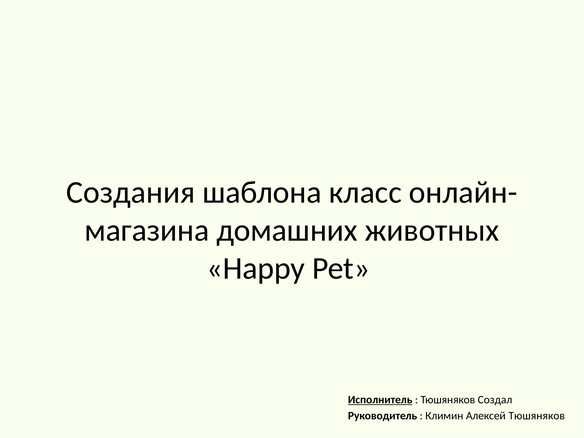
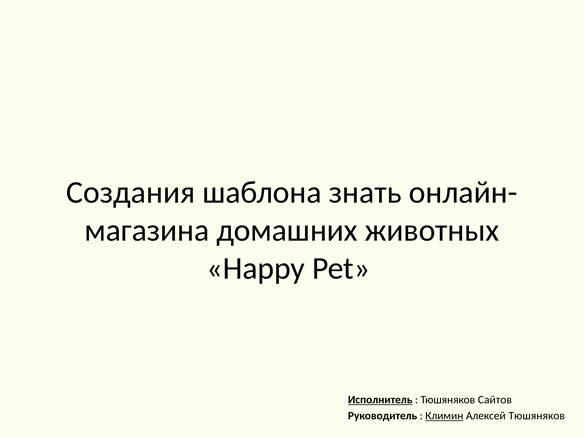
класс: класс -> знать
Создал: Создал -> Сайтов
Климин underline: none -> present
